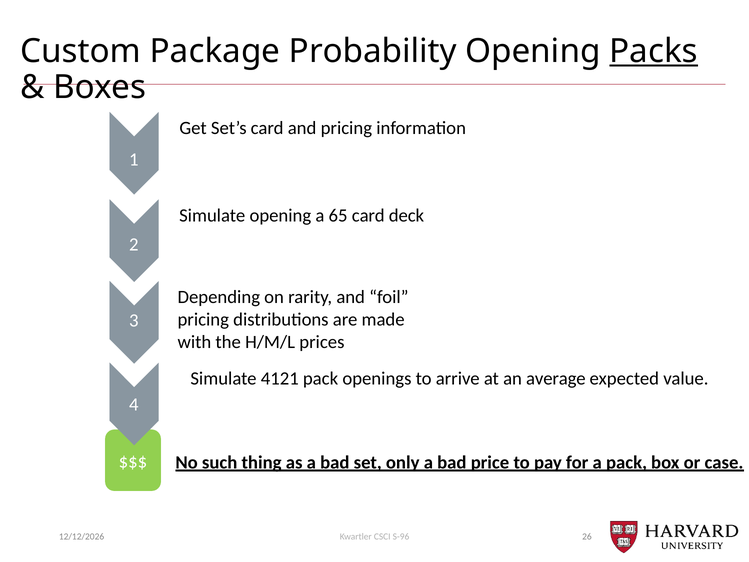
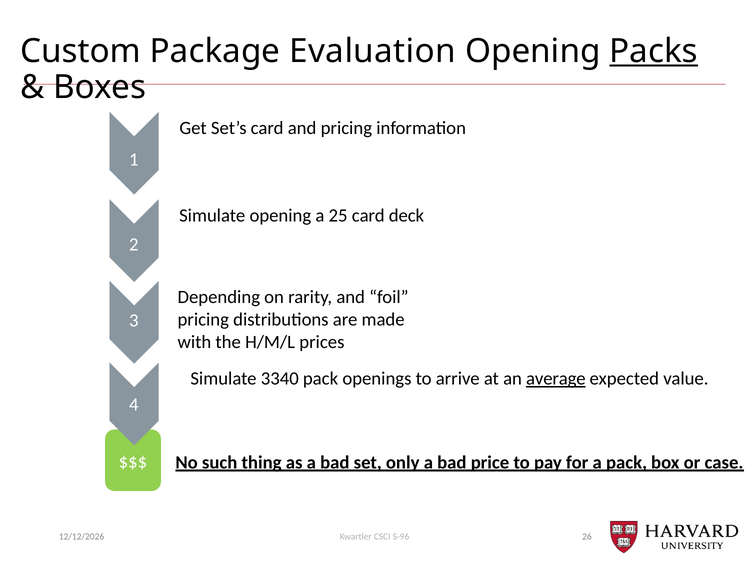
Probability: Probability -> Evaluation
65: 65 -> 25
4121: 4121 -> 3340
average underline: none -> present
